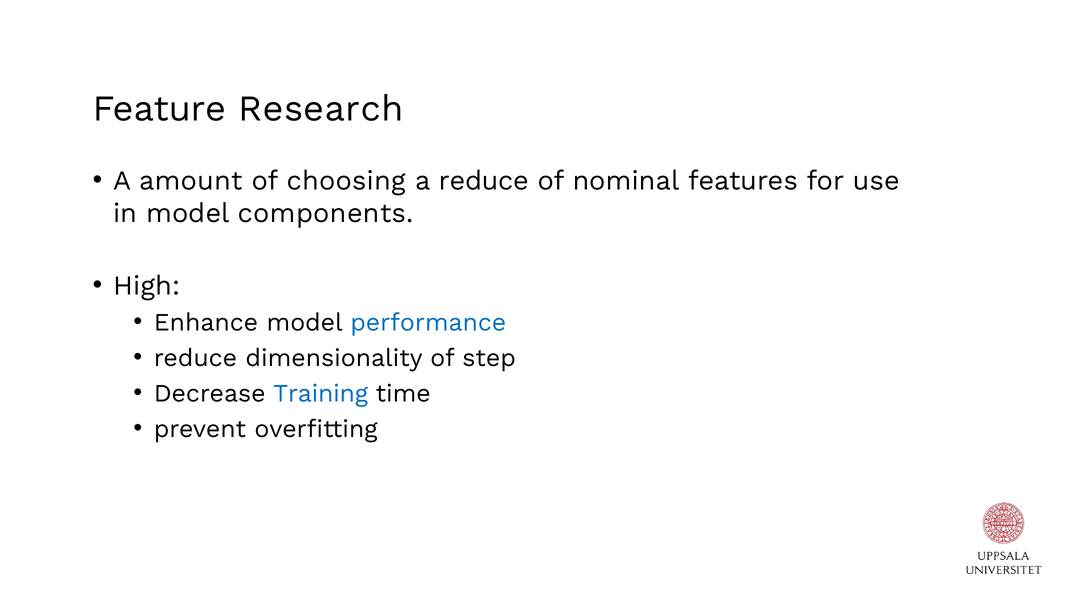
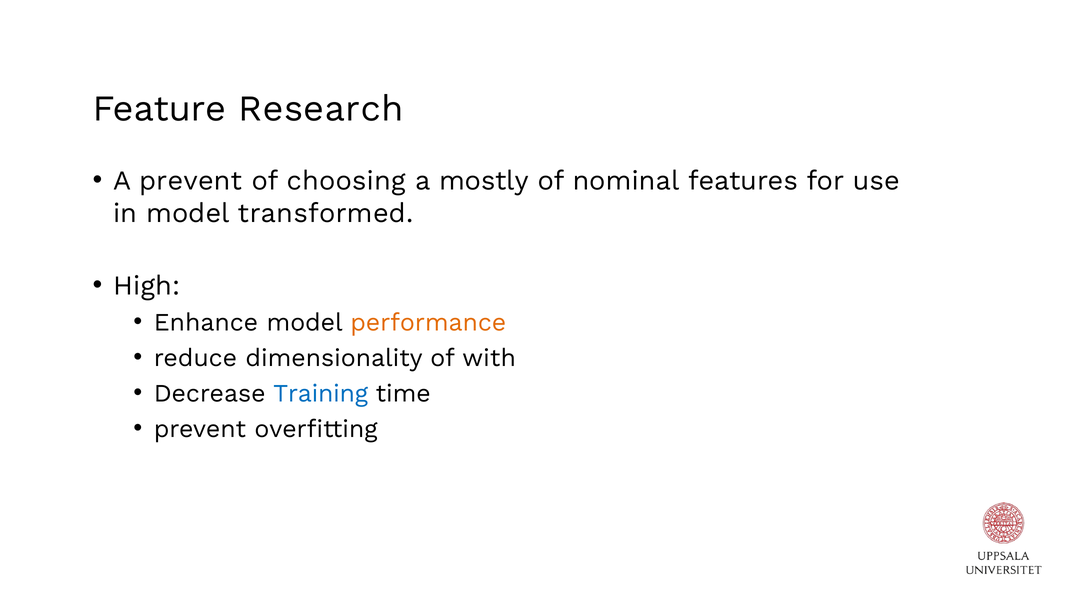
A amount: amount -> prevent
a reduce: reduce -> mostly
components: components -> transformed
performance colour: blue -> orange
step: step -> with
